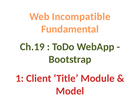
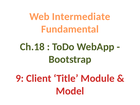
Incompatible: Incompatible -> Intermediate
Ch.19: Ch.19 -> Ch.18
1: 1 -> 9
